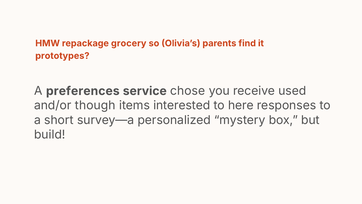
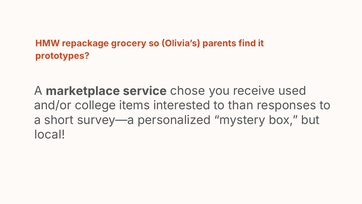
preferences: preferences -> marketplace
though: though -> college
here: here -> than
build: build -> local
